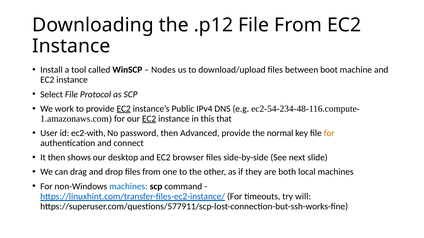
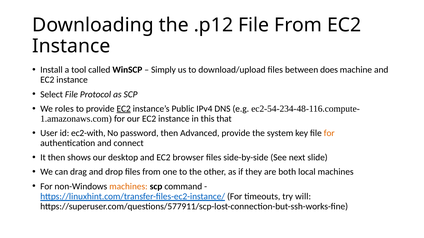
Nodes: Nodes -> Simply
boot: boot -> does
work: work -> roles
EC2 at (149, 119) underline: present -> none
normal: normal -> system
machines at (128, 187) colour: blue -> orange
